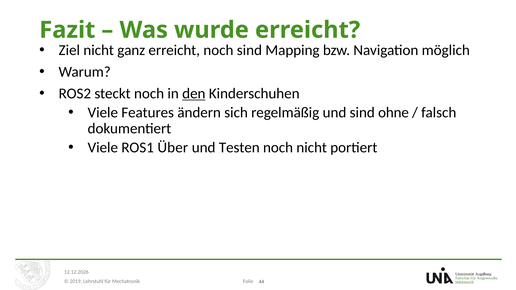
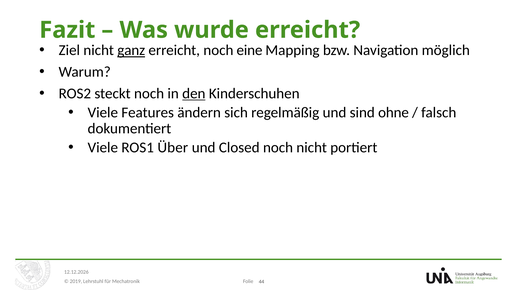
ganz underline: none -> present
sind at (249, 50): sind -> eine
Testen: Testen -> Closed
